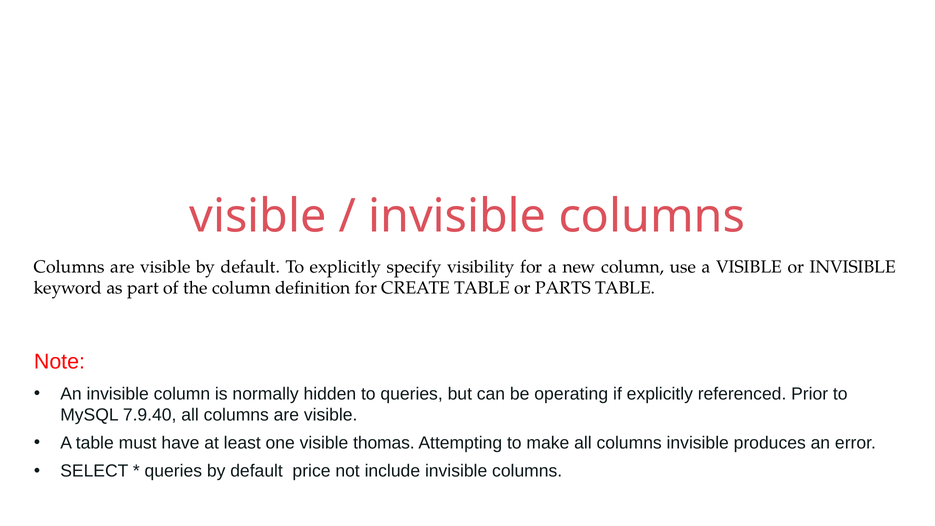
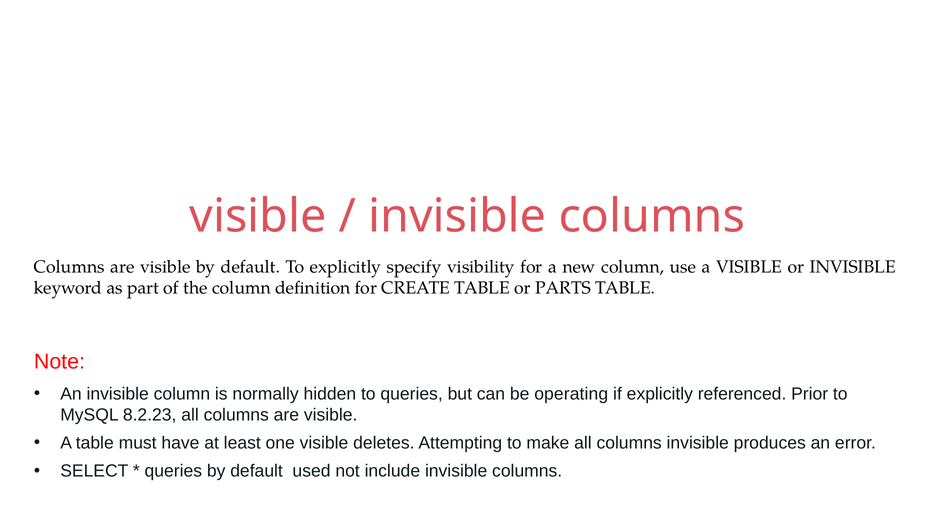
7.9.40: 7.9.40 -> 8.2.23
thomas: thomas -> deletes
price: price -> used
